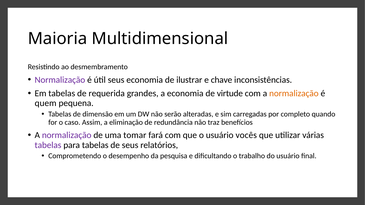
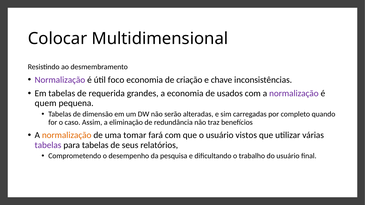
Maioria: Maioria -> Colocar
útil seus: seus -> foco
ilustrar: ilustrar -> criação
virtude: virtude -> usados
normalização at (294, 94) colour: orange -> purple
normalização at (67, 135) colour: purple -> orange
vocês: vocês -> vistos
